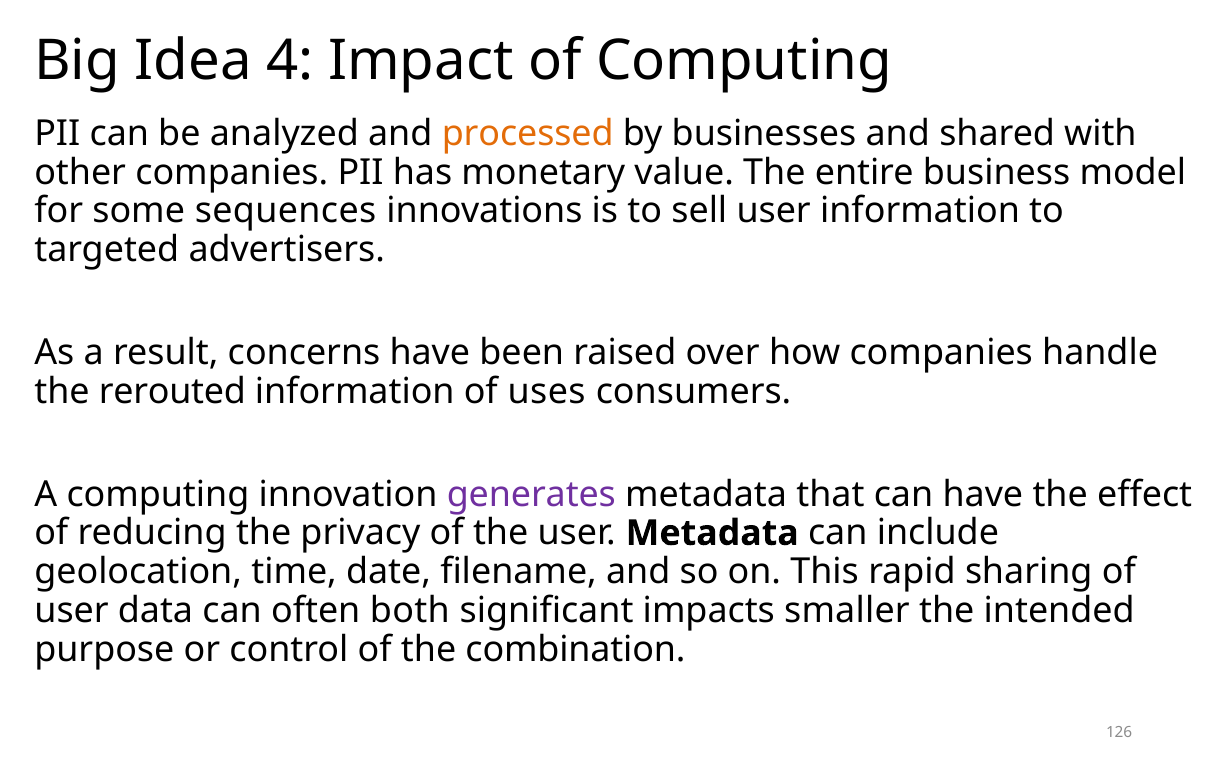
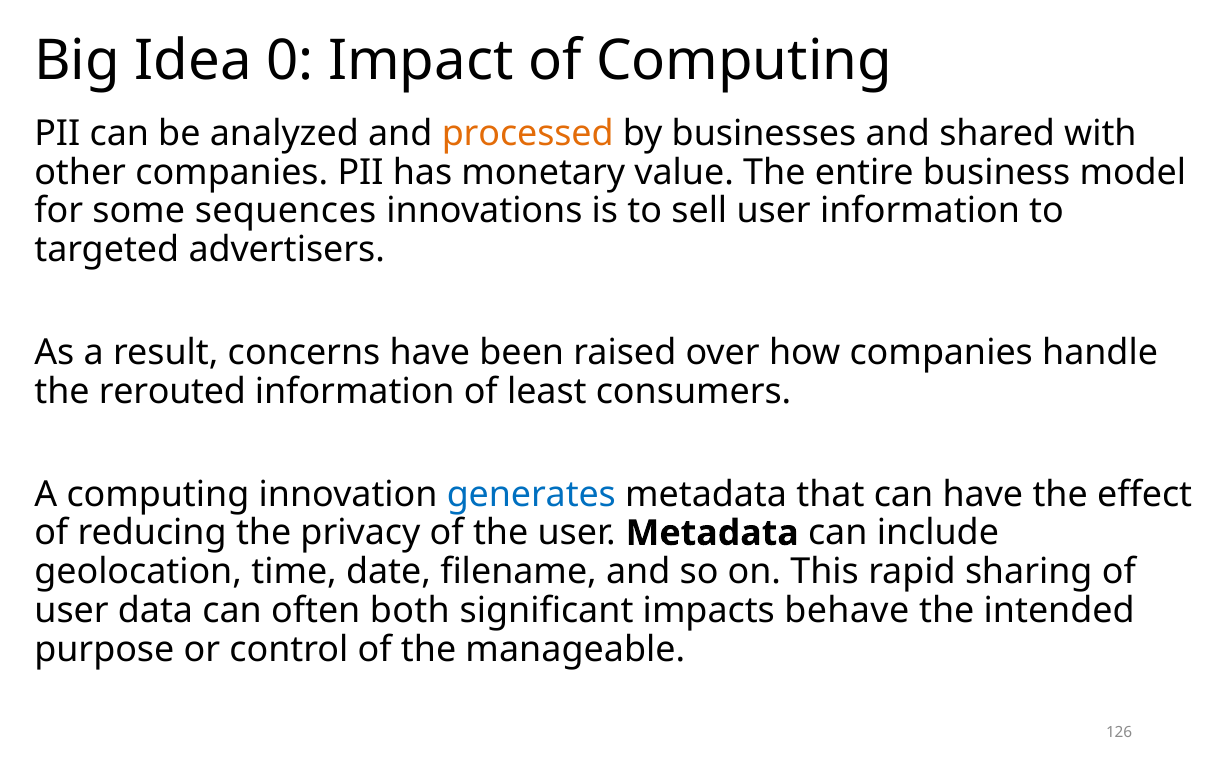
4: 4 -> 0
uses: uses -> least
generates colour: purple -> blue
smaller: smaller -> behave
combination: combination -> manageable
